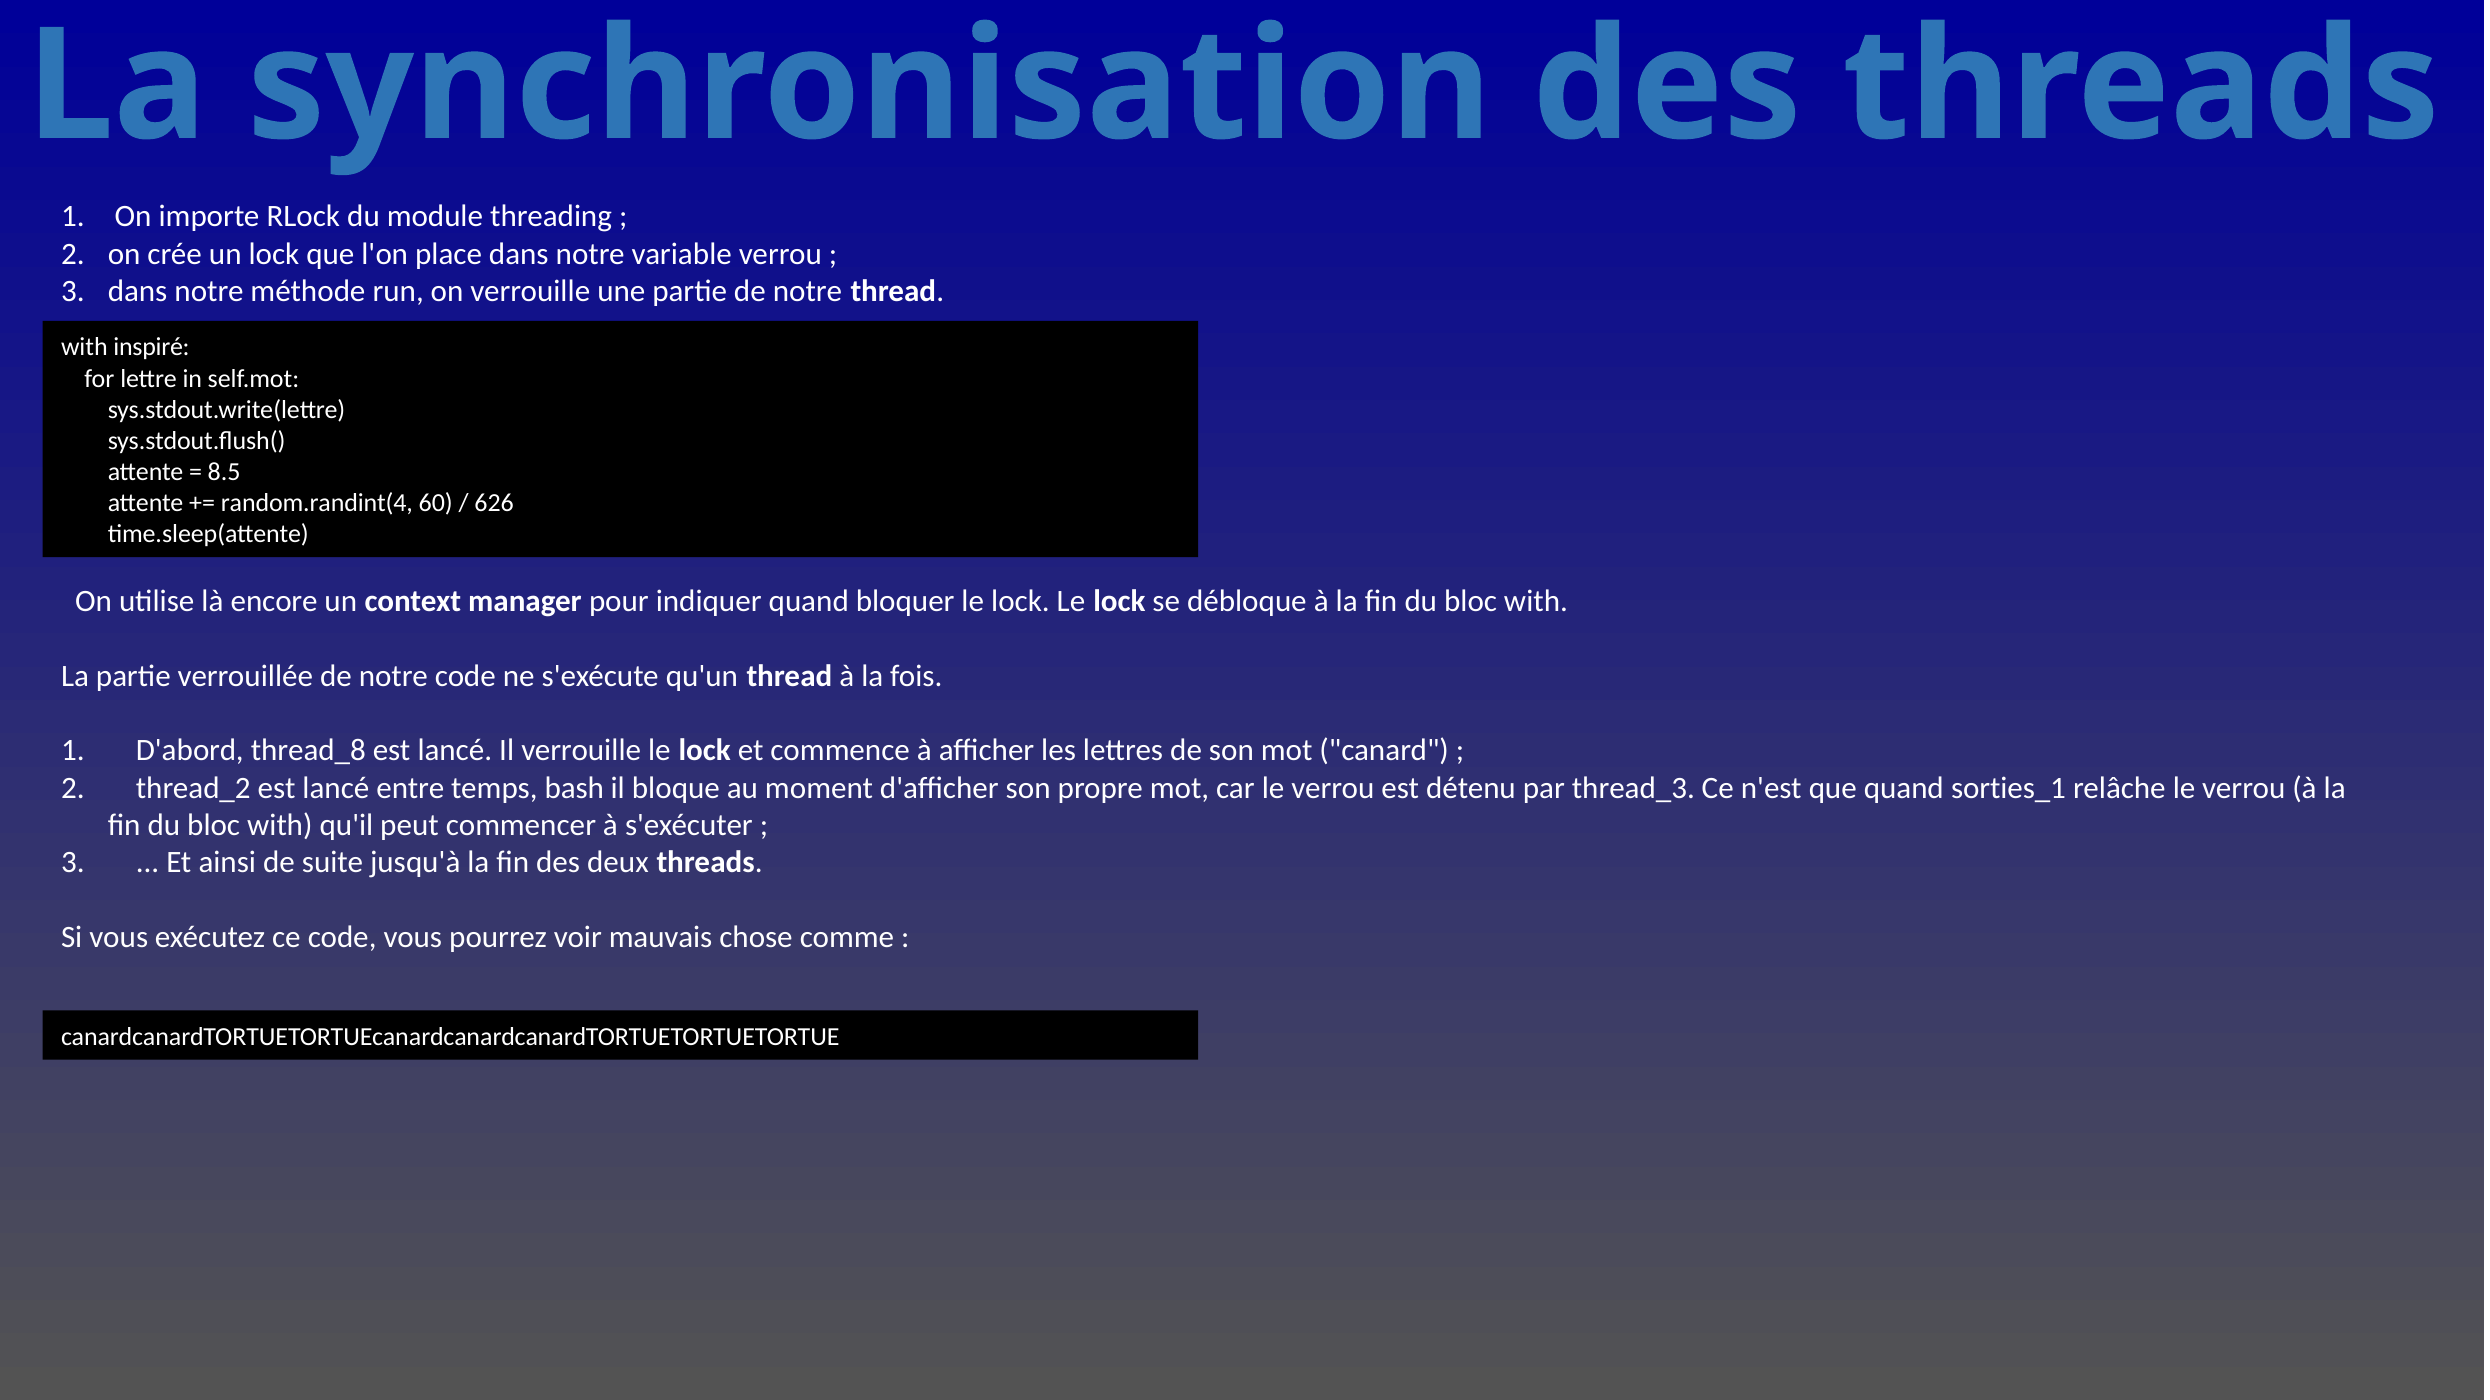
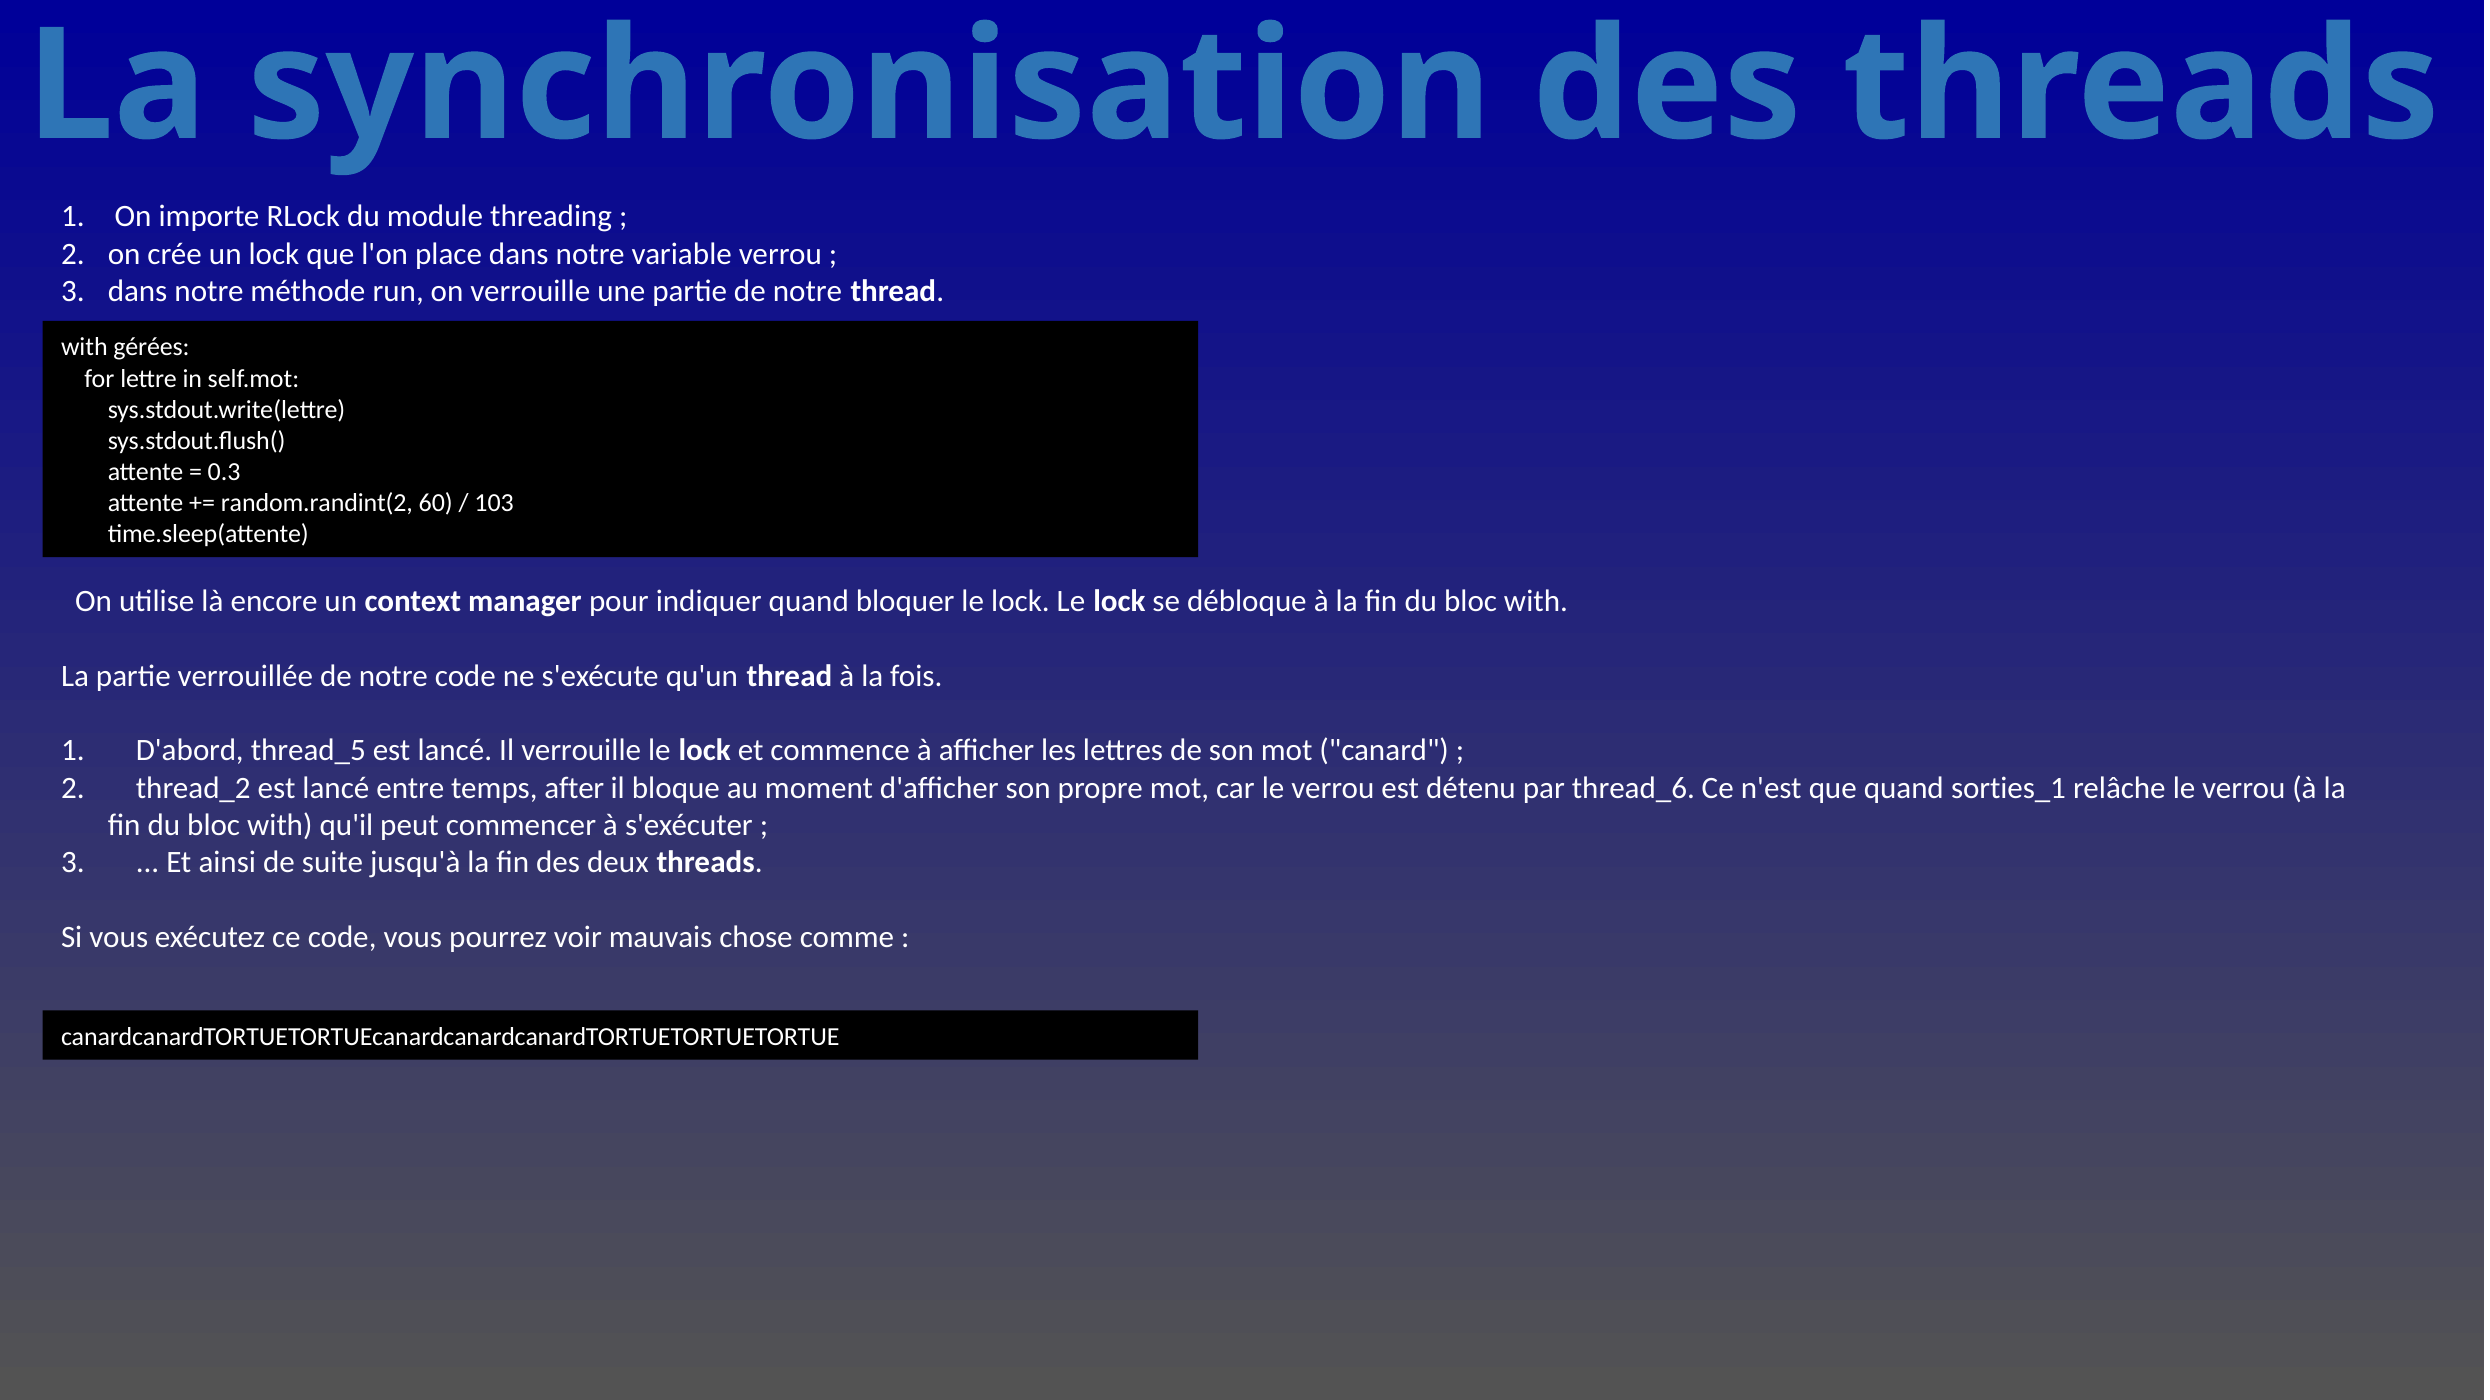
inspiré: inspiré -> gérées
8.5: 8.5 -> 0.3
random.randint(4: random.randint(4 -> random.randint(2
626: 626 -> 103
thread_8: thread_8 -> thread_5
bash: bash -> after
thread_3: thread_3 -> thread_6
